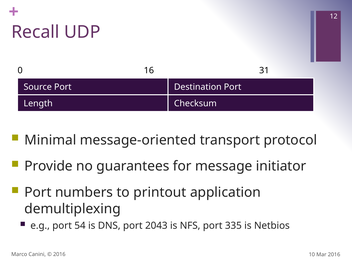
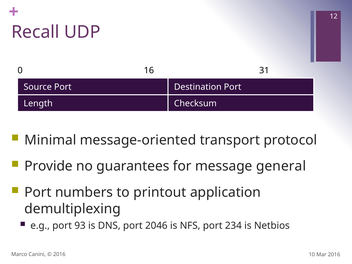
initiator: initiator -> general
54: 54 -> 93
2043: 2043 -> 2046
335: 335 -> 234
